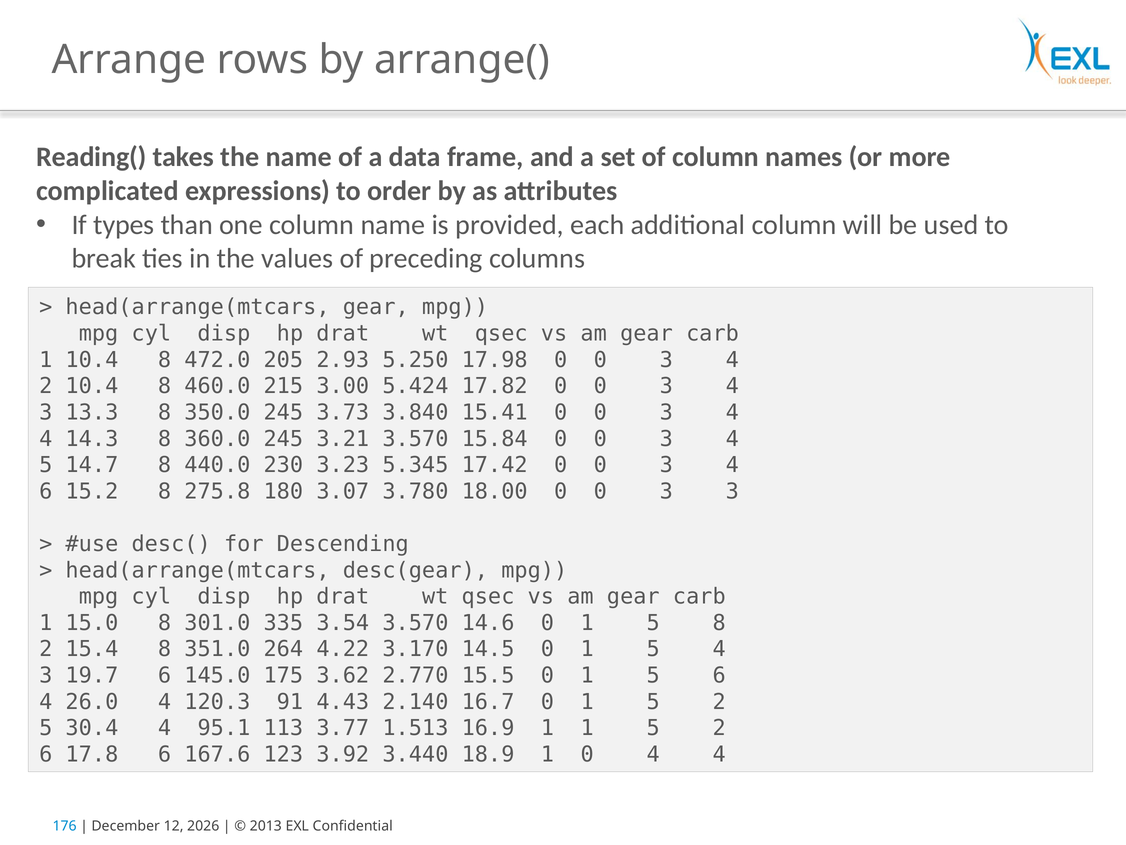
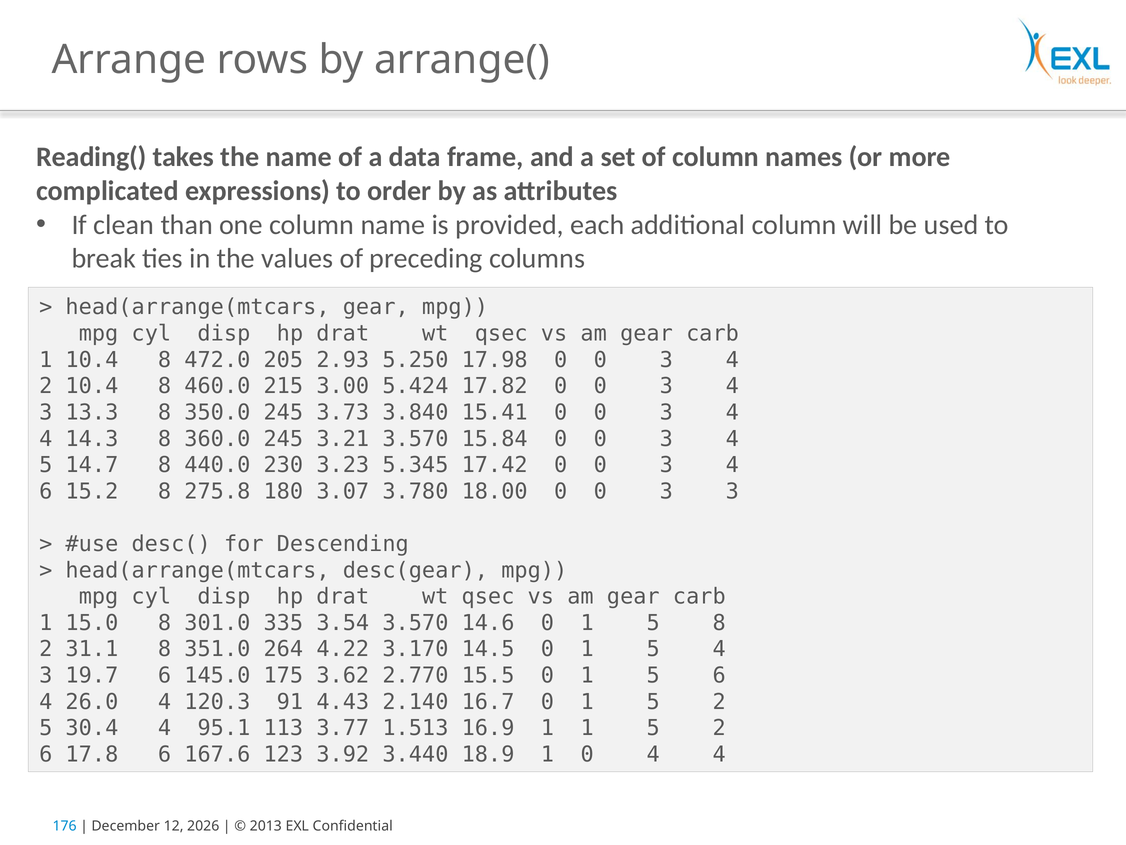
types: types -> clean
15.4: 15.4 -> 31.1
